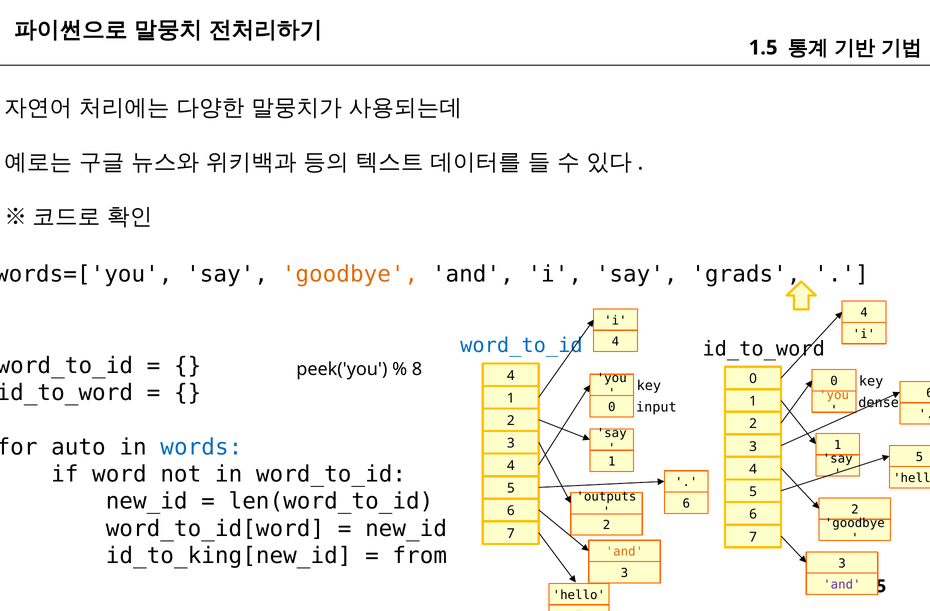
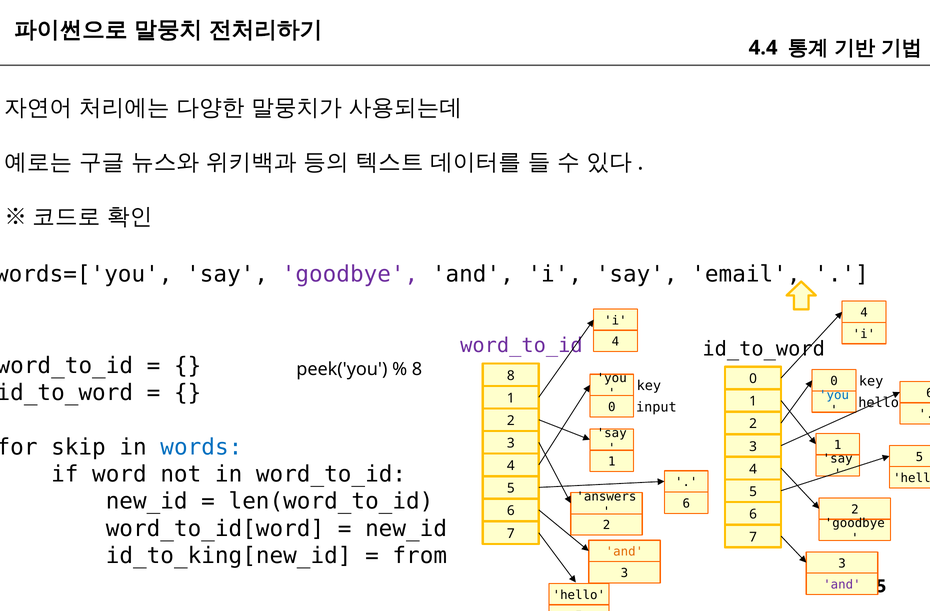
1.5: 1.5 -> 4.4
goodbye at (350, 274) colour: orange -> purple
grads: grads -> email
word_to_id at (521, 346) colour: blue -> purple
8 4: 4 -> 8
you at (834, 395) colour: orange -> blue
dense at (879, 402): dense -> hello
auto: auto -> skip
outputs: outputs -> answers
